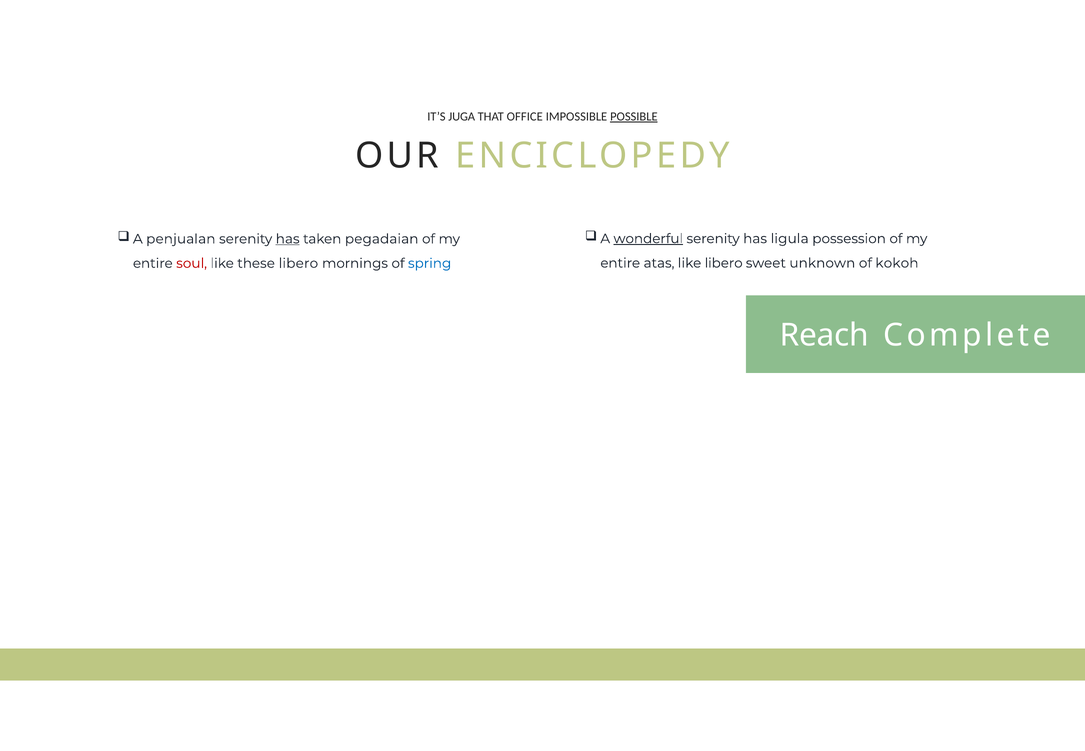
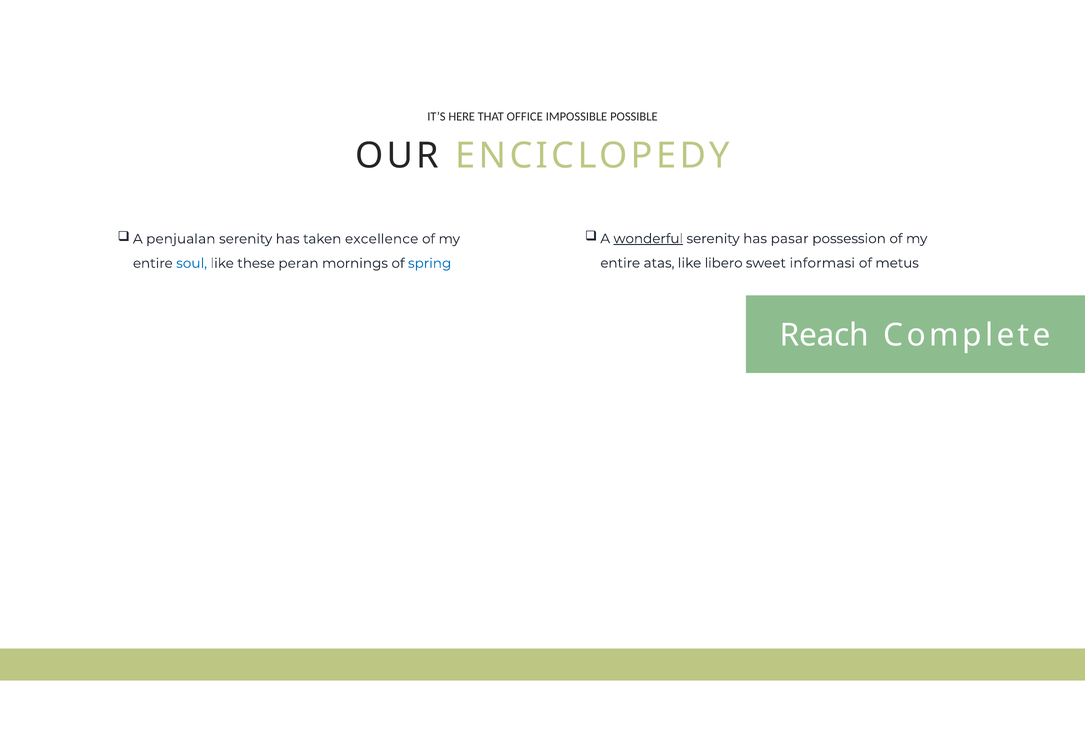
JUGA: JUGA -> HERE
POSSIBLE underline: present -> none
ligula: ligula -> pasar
has at (288, 239) underline: present -> none
pegadaian: pegadaian -> excellence
unknown: unknown -> informasi
kokoh: kokoh -> metus
soul colour: red -> blue
these libero: libero -> peran
